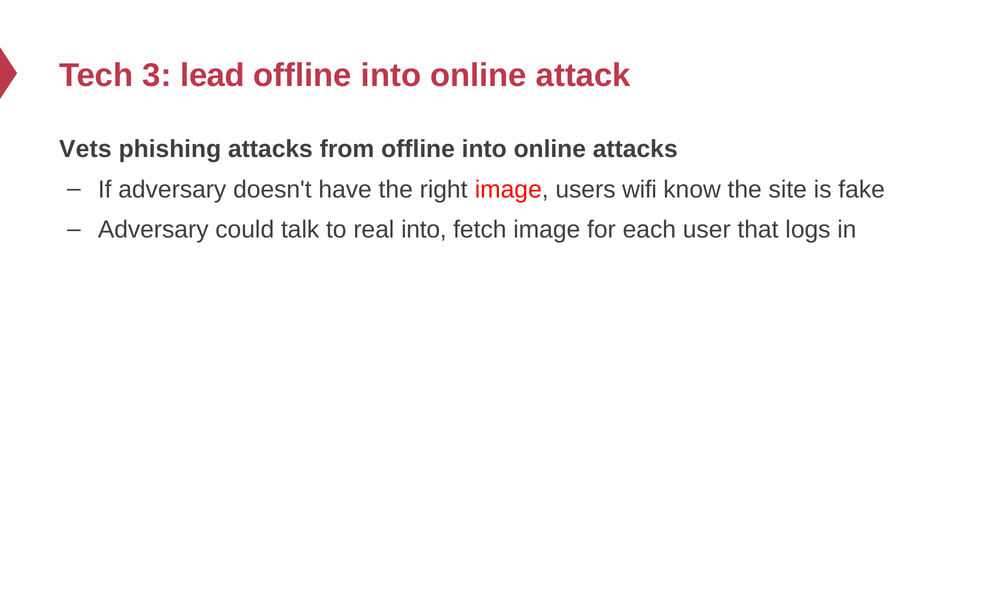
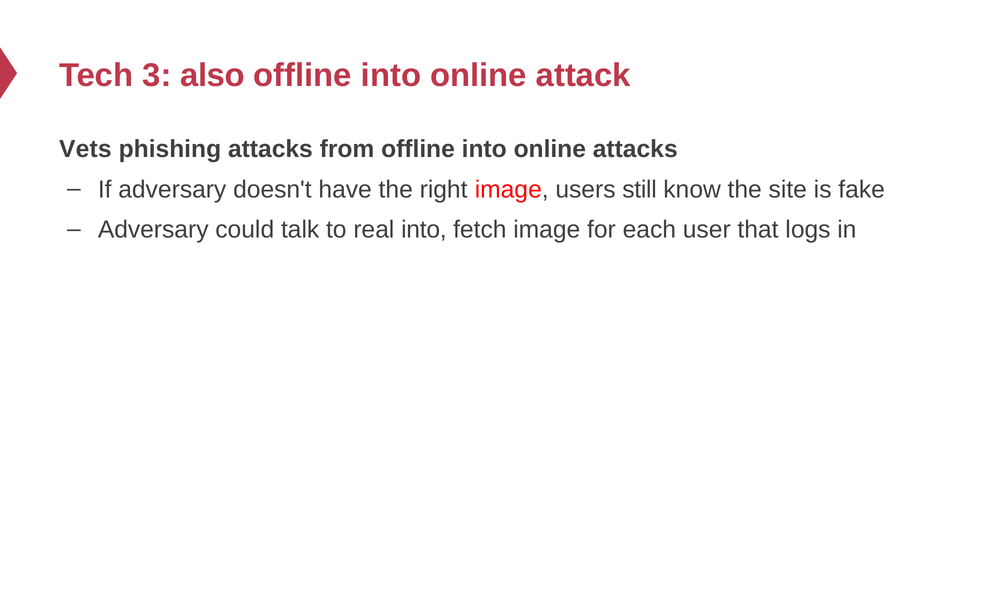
lead: lead -> also
wifi: wifi -> still
